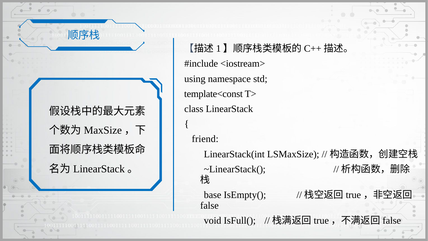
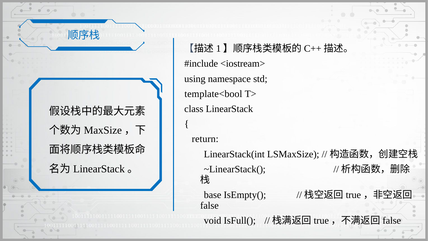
template<const: template<const -> template<bool
friend: friend -> return
